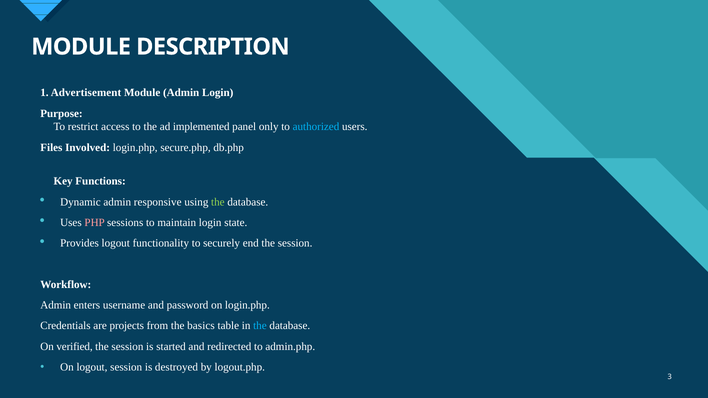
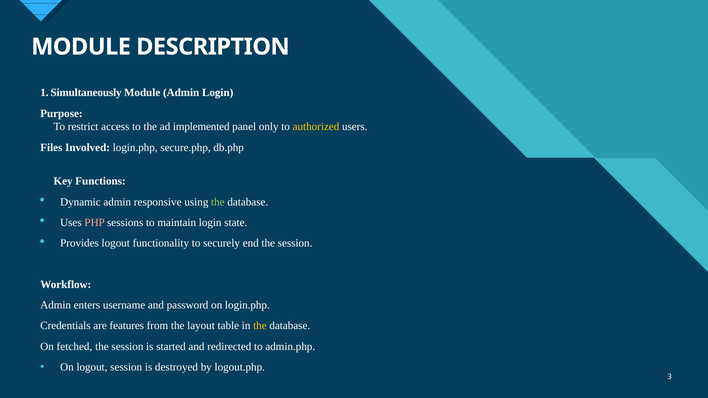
Advertisement: Advertisement -> Simultaneously
authorized colour: light blue -> yellow
projects: projects -> features
basics: basics -> layout
the at (260, 326) colour: light blue -> yellow
verified: verified -> fetched
